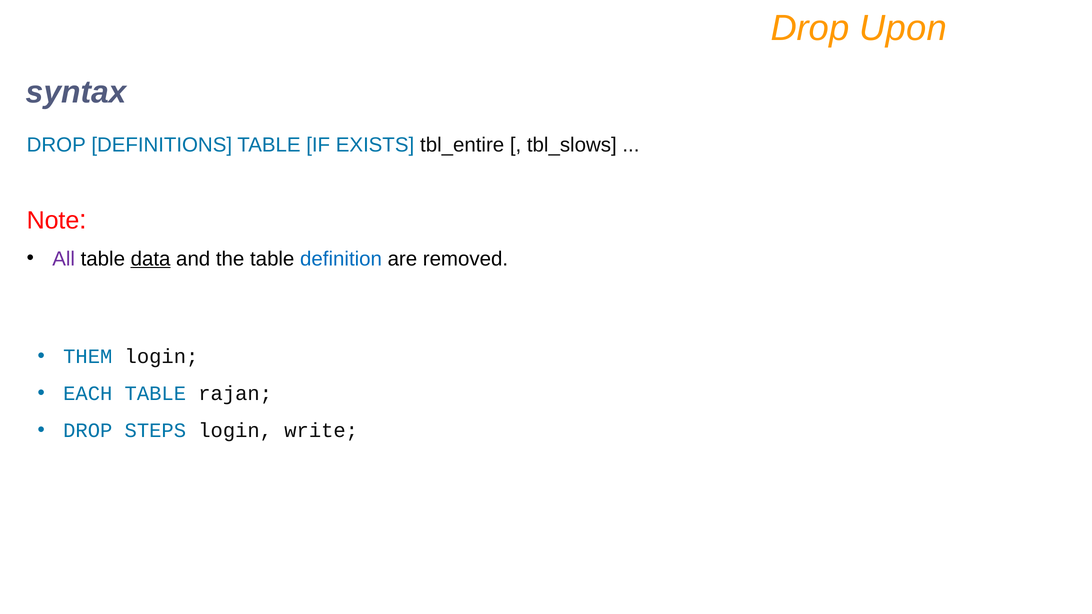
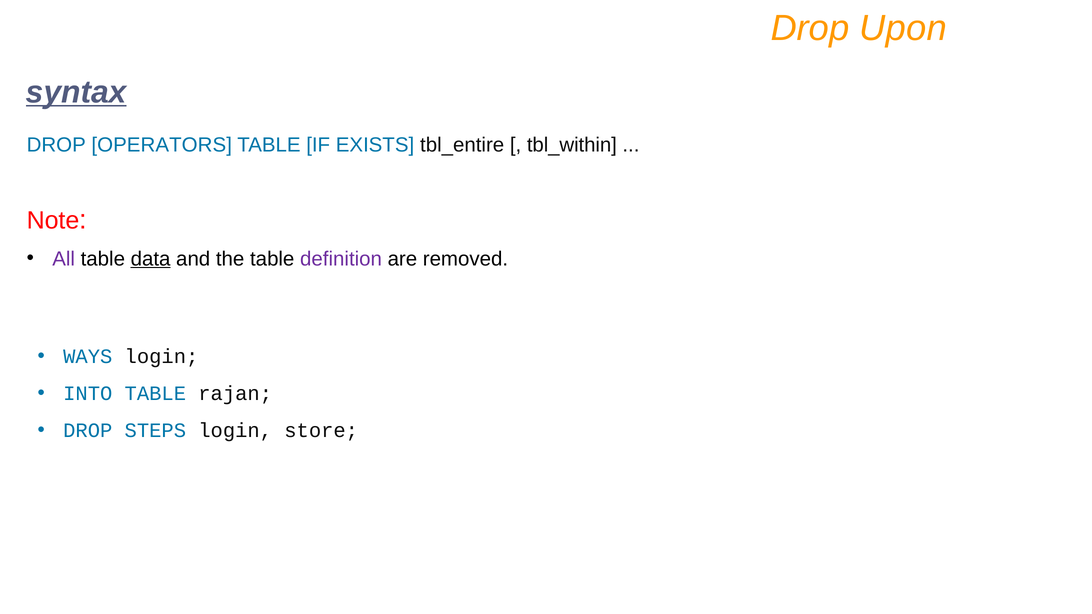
syntax underline: none -> present
DEFINITIONS: DEFINITIONS -> OPERATORS
tbl_slows: tbl_slows -> tbl_within
definition colour: blue -> purple
THEM: THEM -> WAYS
EACH: EACH -> INTO
write: write -> store
